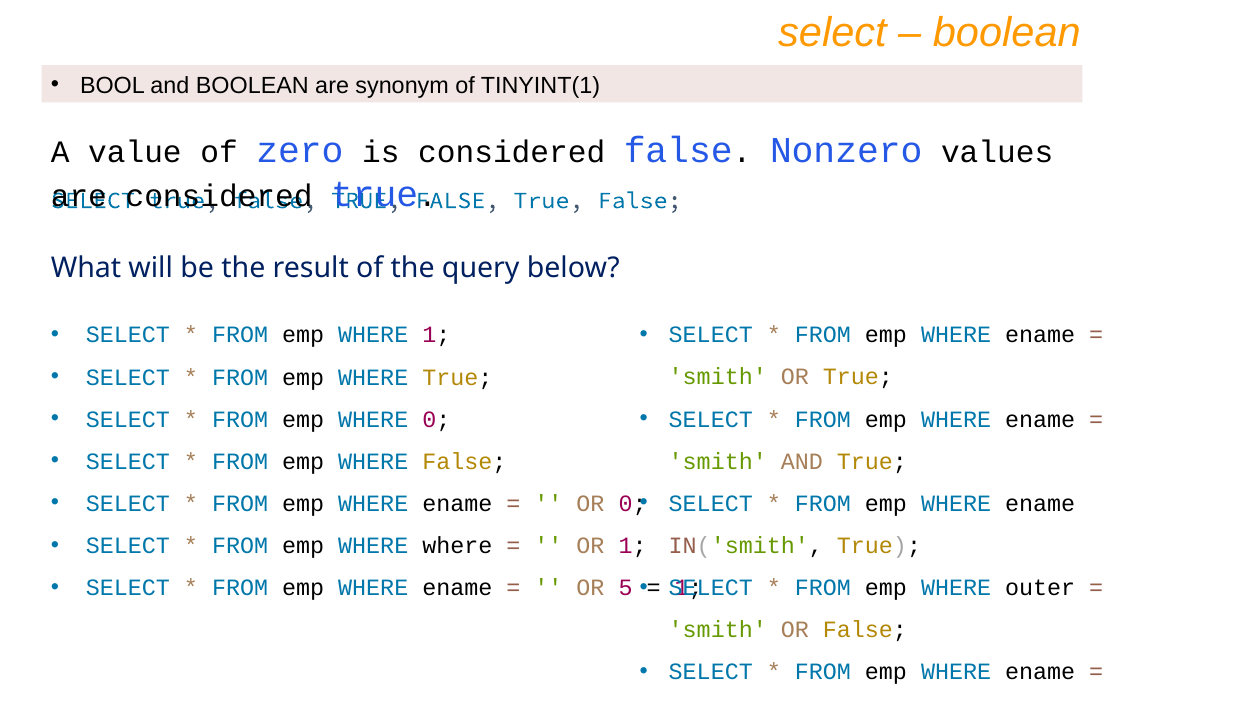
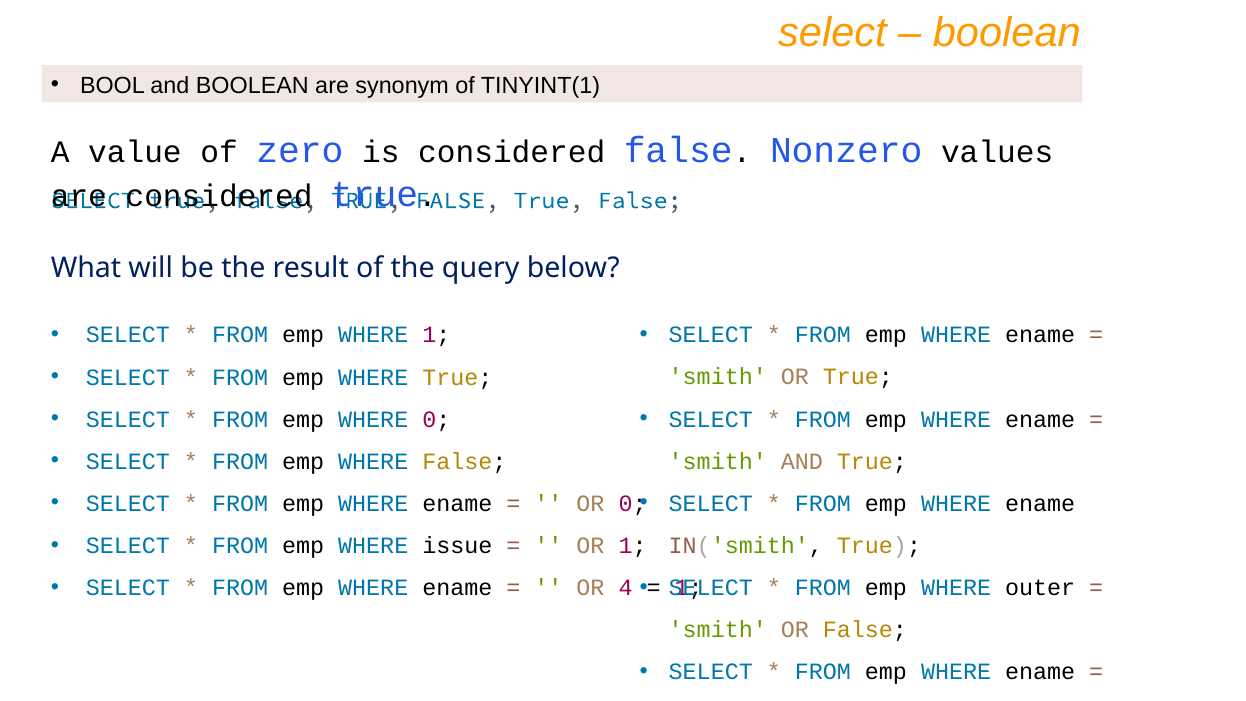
WHERE where: where -> issue
5: 5 -> 4
